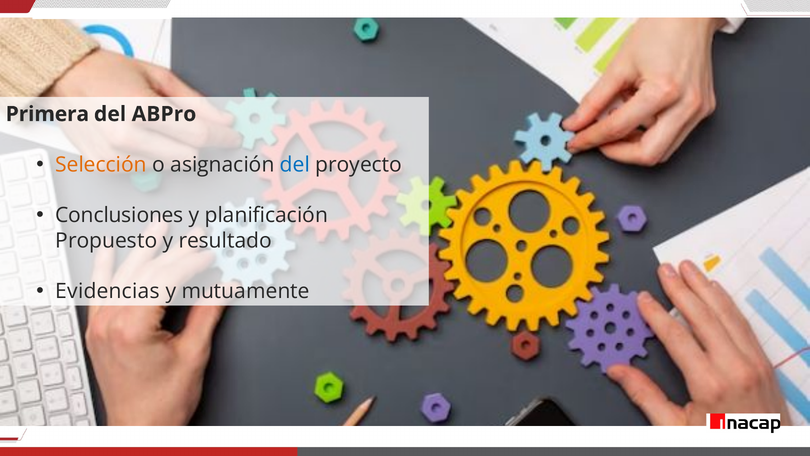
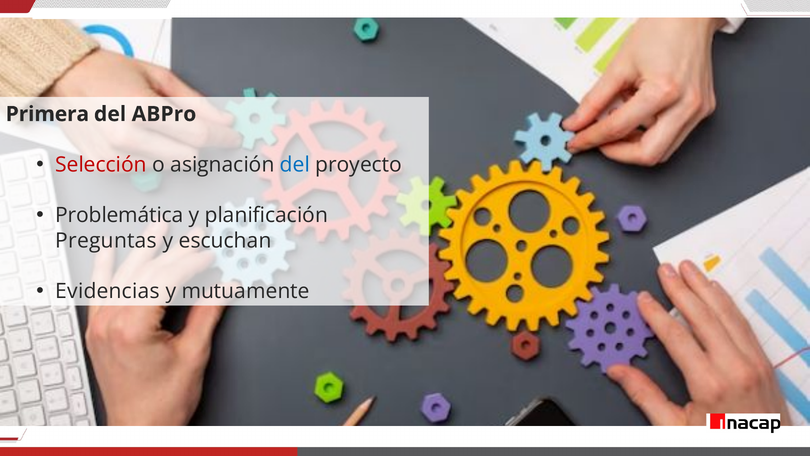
Selección colour: orange -> red
Conclusiones: Conclusiones -> Problemática
Propuesto: Propuesto -> Preguntas
resultado: resultado -> escuchan
